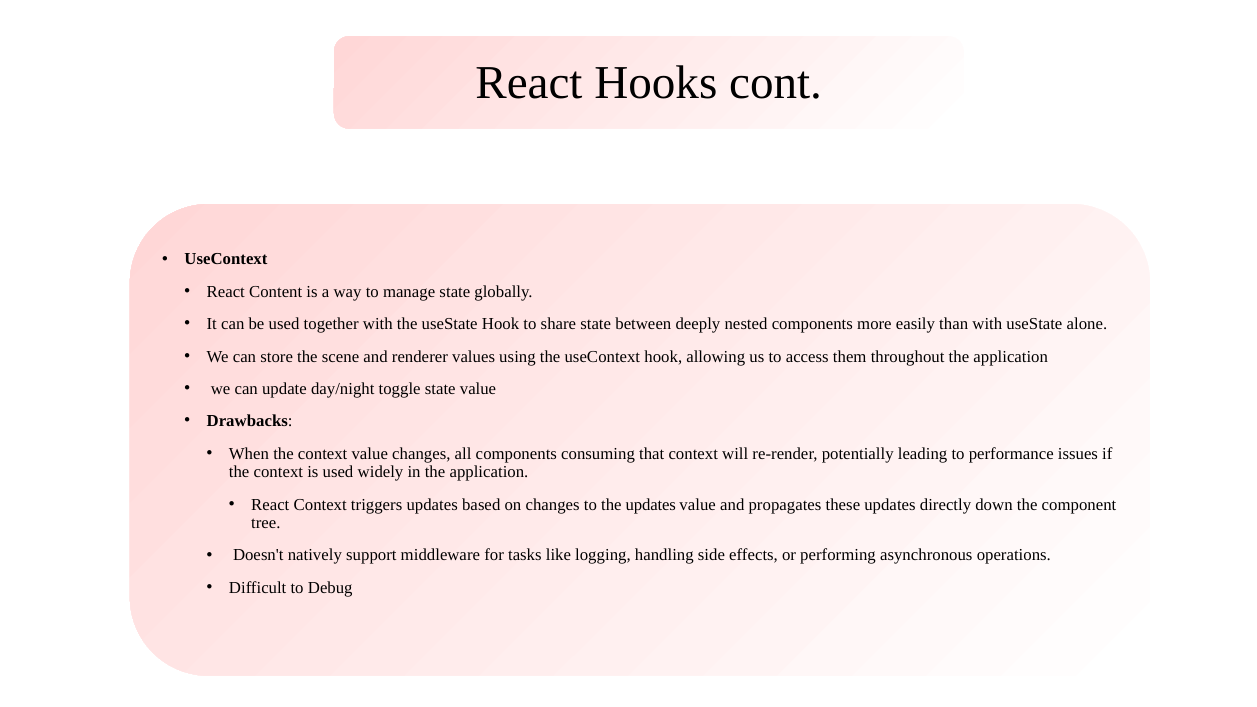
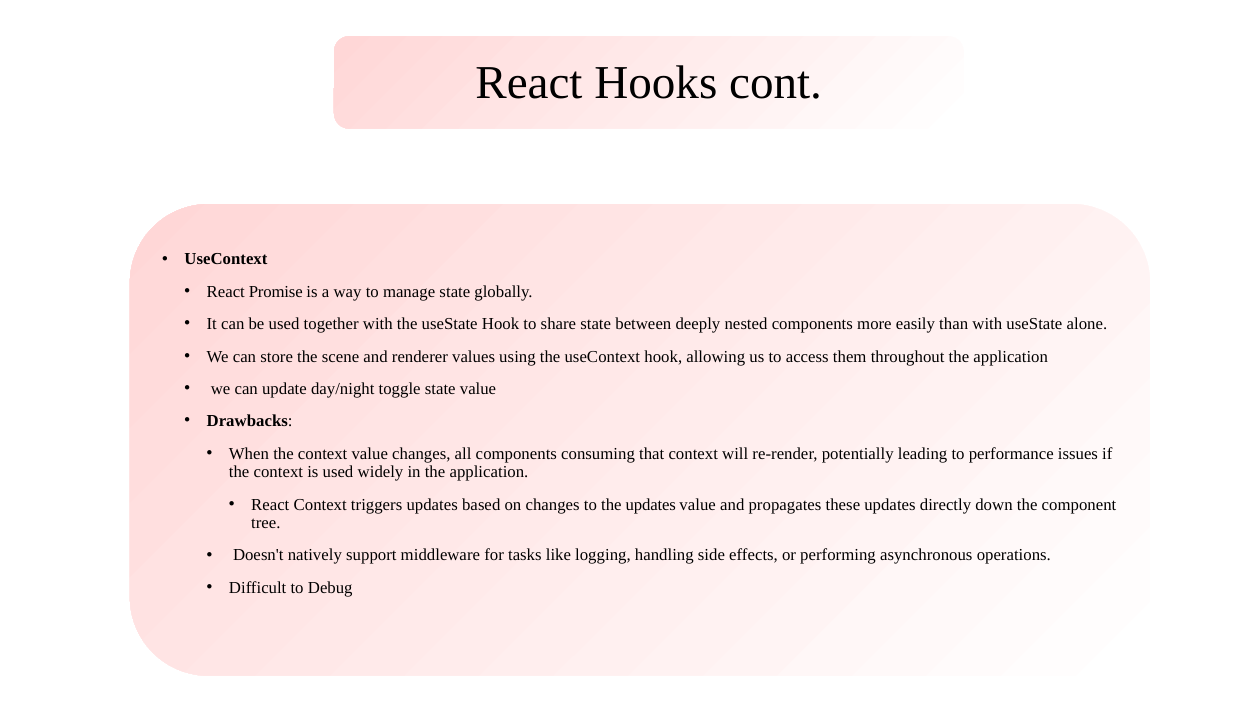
Content: Content -> Promise
